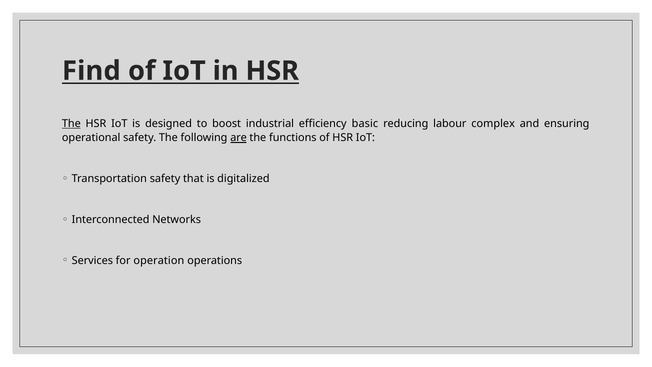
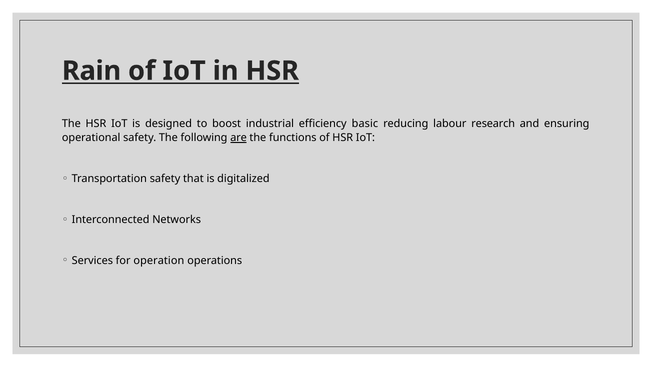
Find: Find -> Rain
The at (71, 123) underline: present -> none
complex: complex -> research
